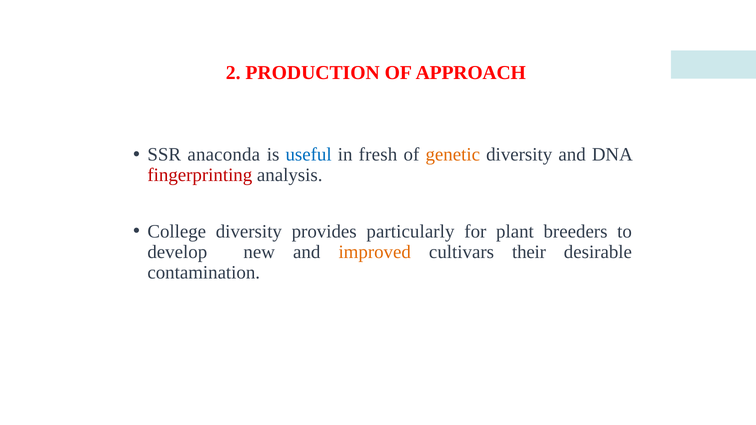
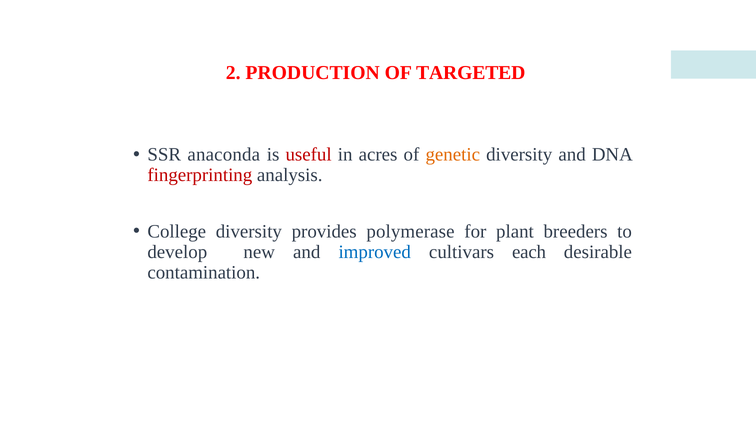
APPROACH: APPROACH -> TARGETED
useful colour: blue -> red
fresh: fresh -> acres
particularly: particularly -> polymerase
improved colour: orange -> blue
their: their -> each
